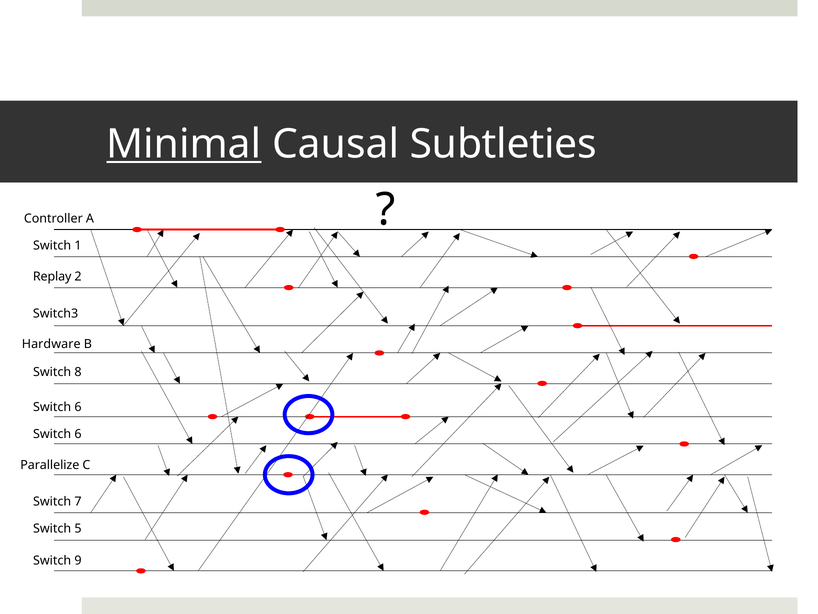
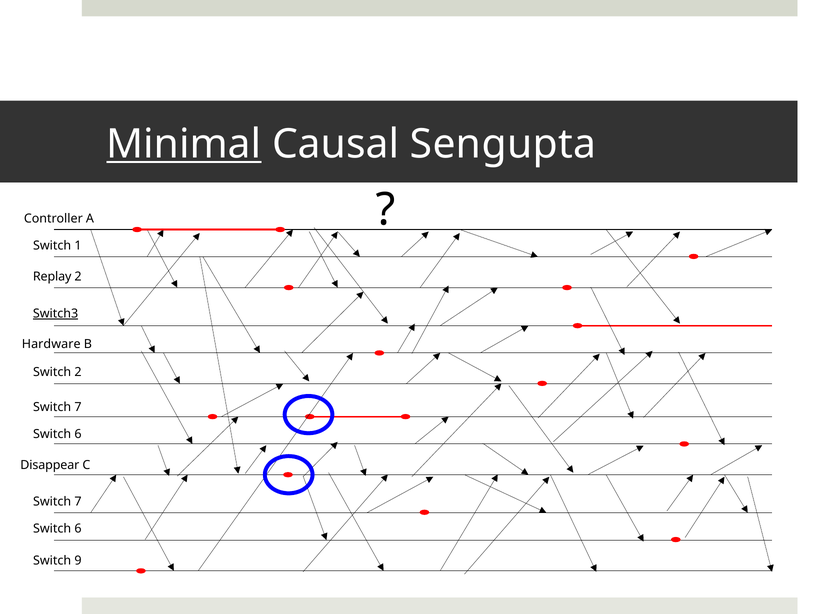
Subtleties: Subtleties -> Sengupta
Switch3 underline: none -> present
Switch 8: 8 -> 2
6 at (78, 407): 6 -> 7
Parallelize: Parallelize -> Disappear
5 at (78, 528): 5 -> 6
